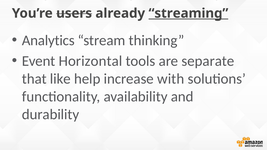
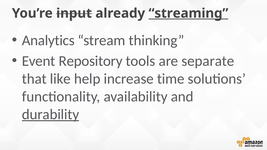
users: users -> input
Horizontal: Horizontal -> Repository
with: with -> time
durability underline: none -> present
